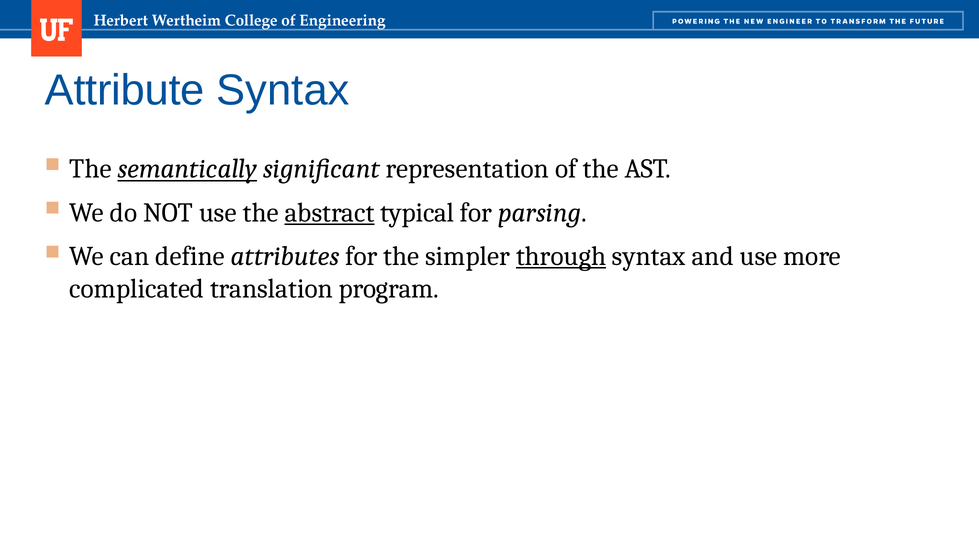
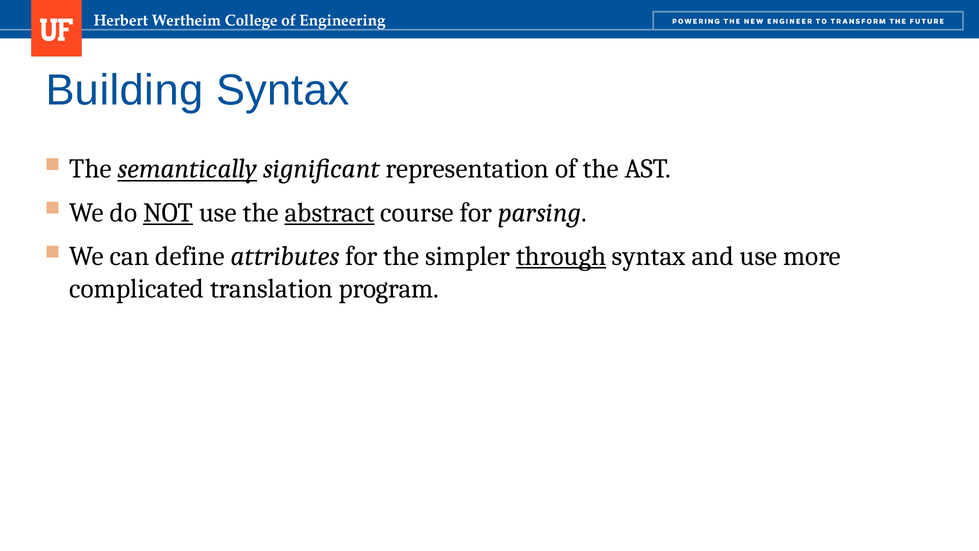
Attribute: Attribute -> Building
NOT underline: none -> present
typical: typical -> course
